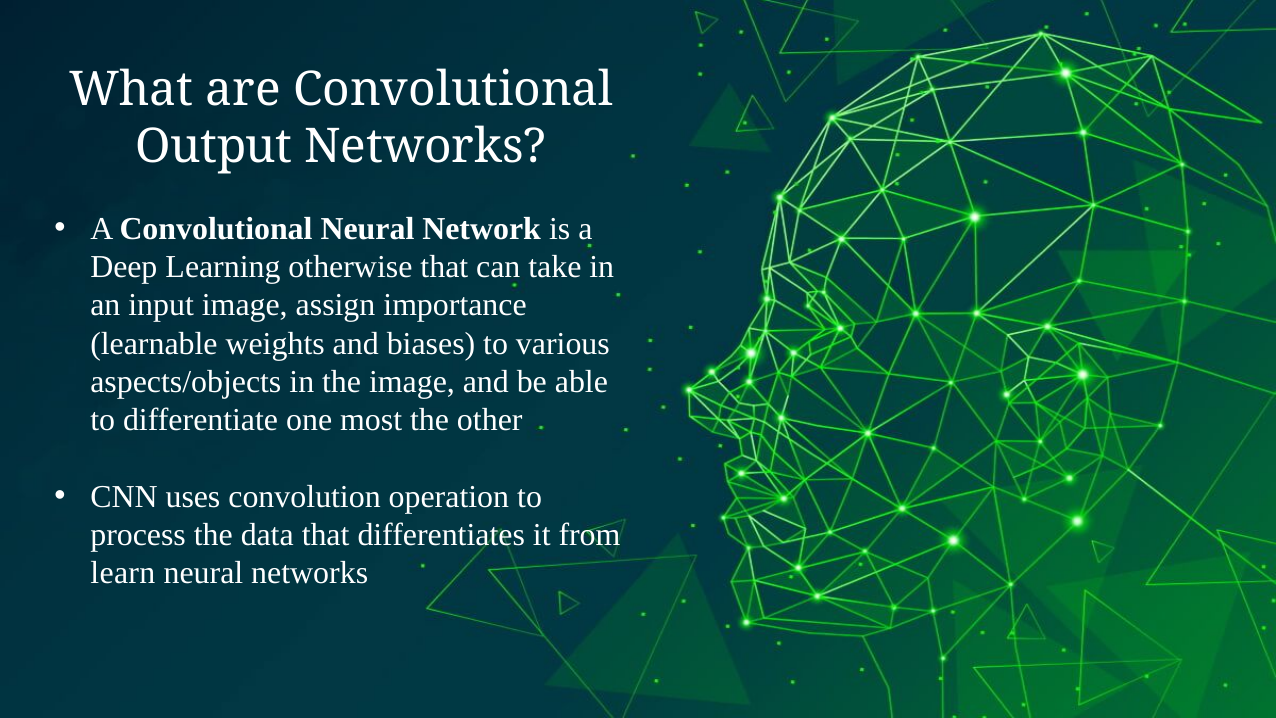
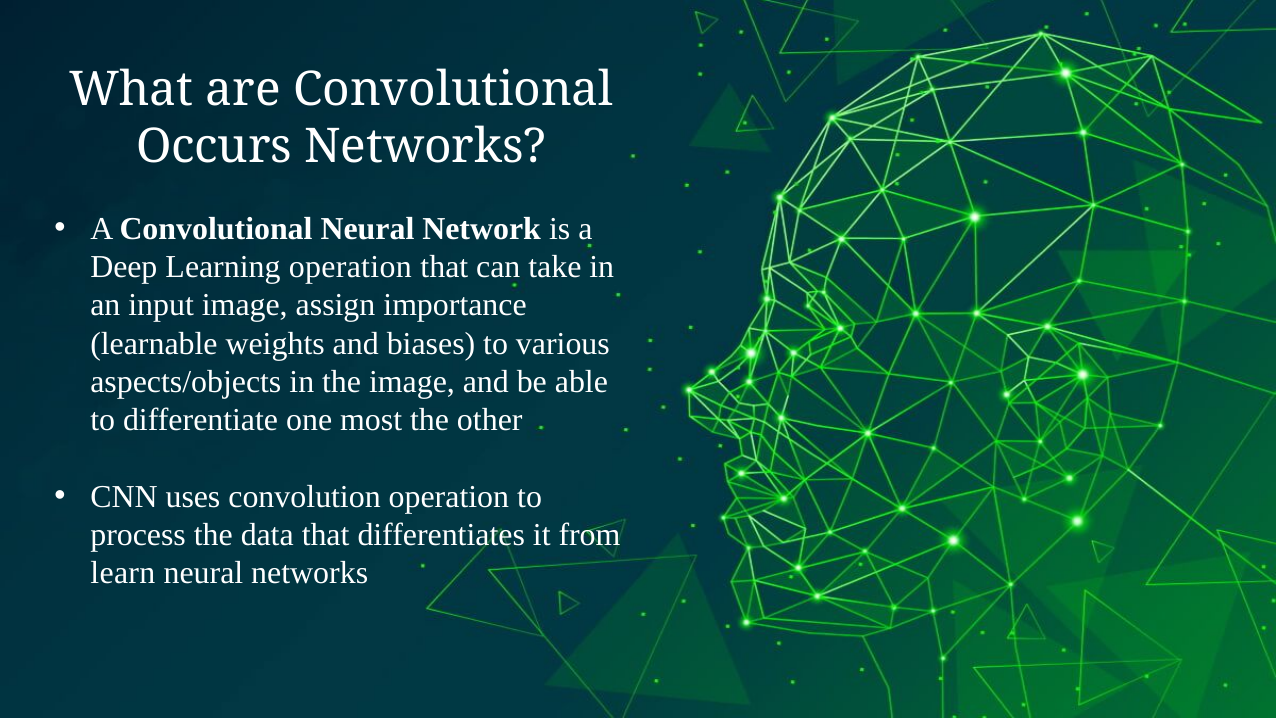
Output: Output -> Occurs
Learning otherwise: otherwise -> operation
